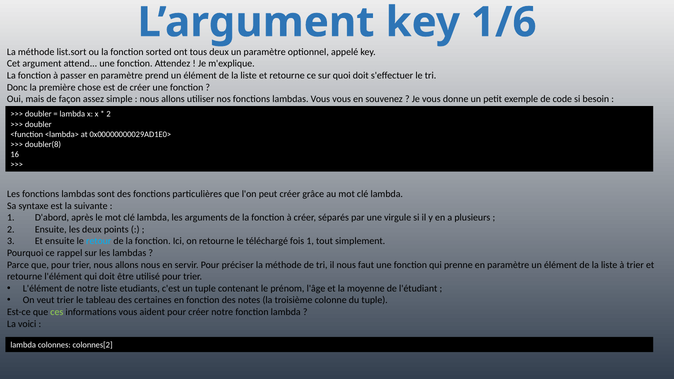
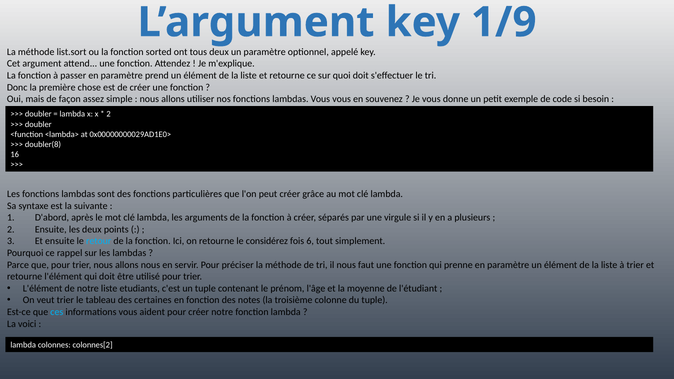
1/6: 1/6 -> 1/9
téléchargé: téléchargé -> considérez
fois 1: 1 -> 6
ces colour: light green -> light blue
